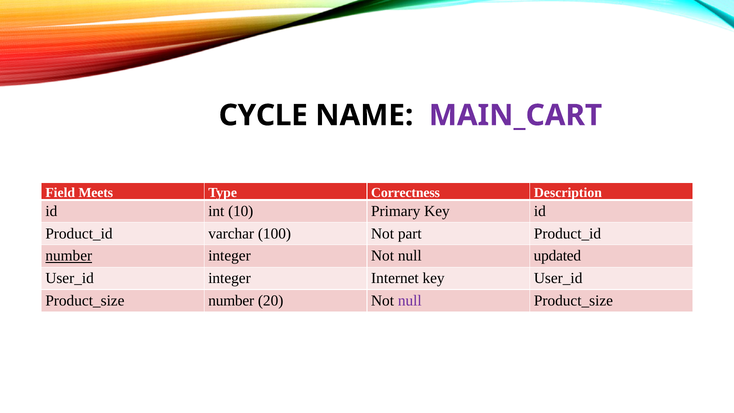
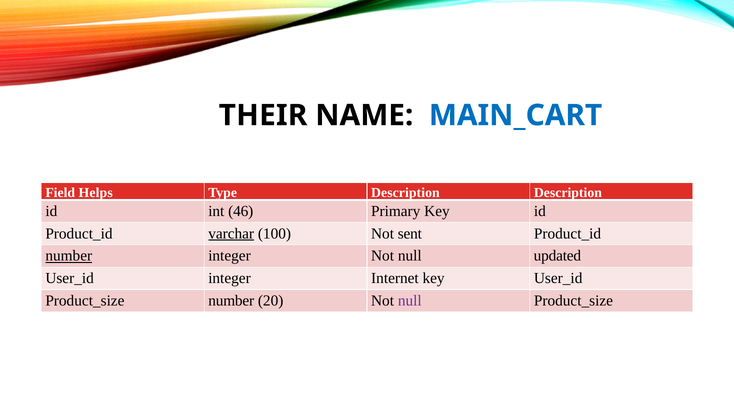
CYCLE: CYCLE -> THEIR
MAIN_CART colour: purple -> blue
Meets: Meets -> Helps
Type Correctness: Correctness -> Description
10: 10 -> 46
varchar underline: none -> present
part: part -> sent
